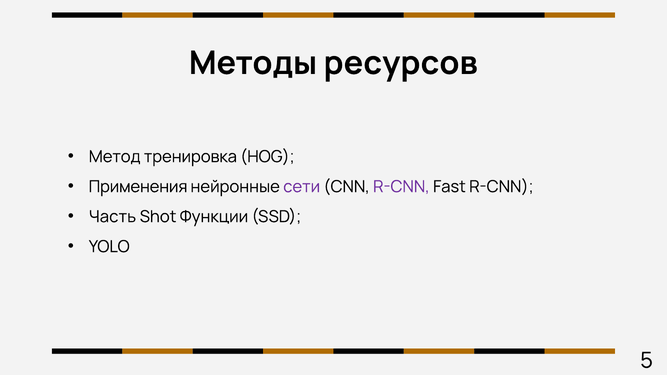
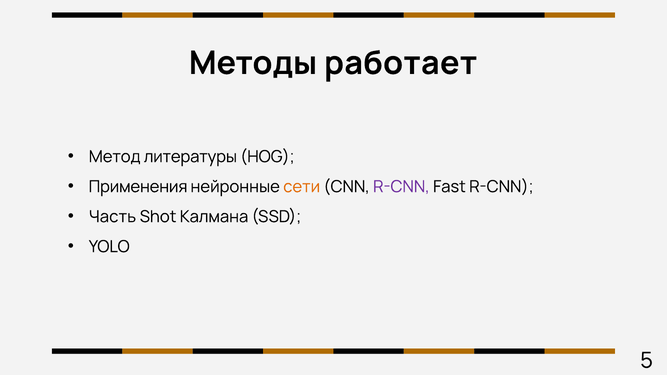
ресурсов: ресурсов -> работает
тренировка: тренировка -> литературы
сети colour: purple -> orange
Функции: Функции -> Калмана
